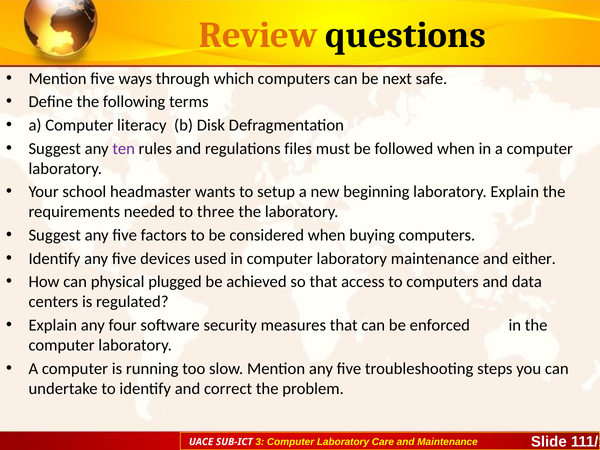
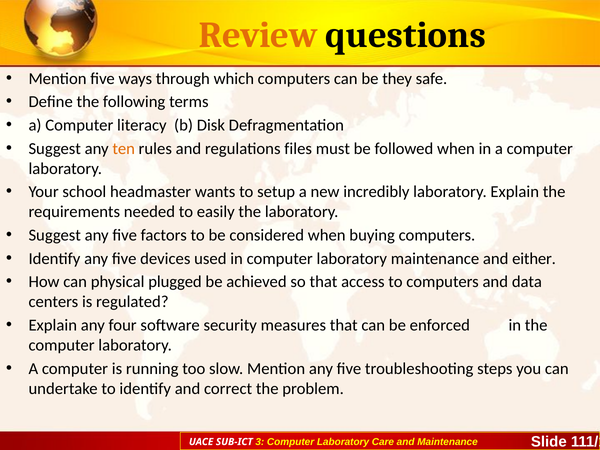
next: next -> they
ten colour: purple -> orange
beginning: beginning -> incredibly
three: three -> easily
